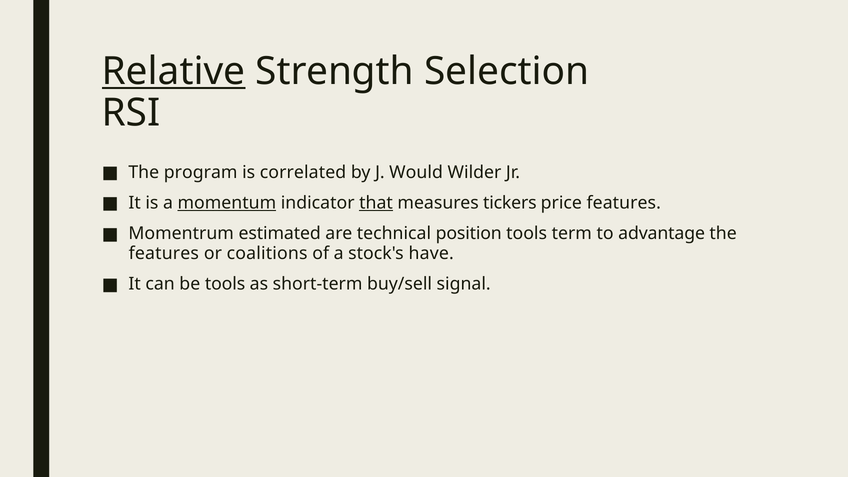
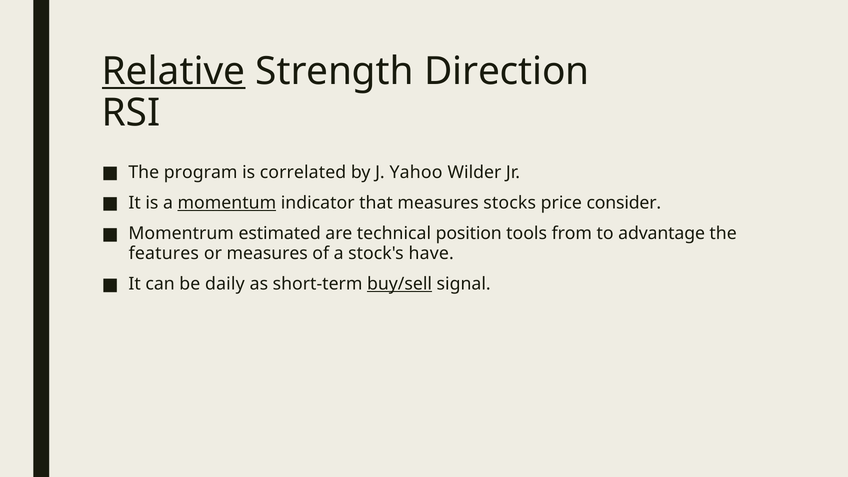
Selection: Selection -> Direction
Would: Would -> Yahoo
that underline: present -> none
tickers: tickers -> stocks
price features: features -> consider
term: term -> from
or coalitions: coalitions -> measures
be tools: tools -> daily
buy/sell underline: none -> present
